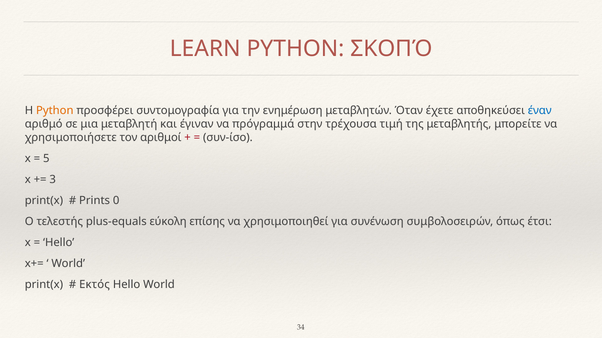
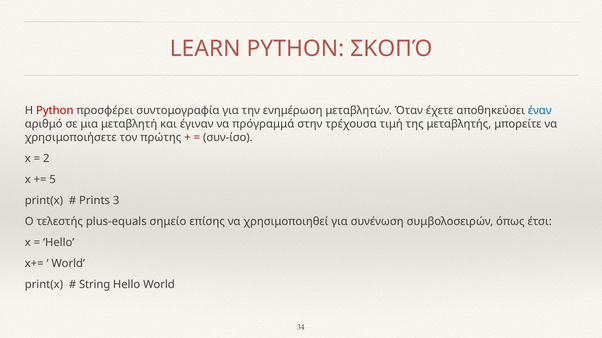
Python at (55, 111) colour: orange -> red
αριθμοί: αριθμοί -> πρώτης
5: 5 -> 2
3: 3 -> 5
0: 0 -> 3
εύκολη: εύκολη -> σημείο
Εκτός: Εκτός -> String
